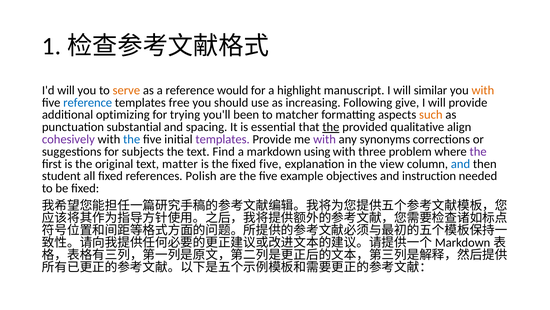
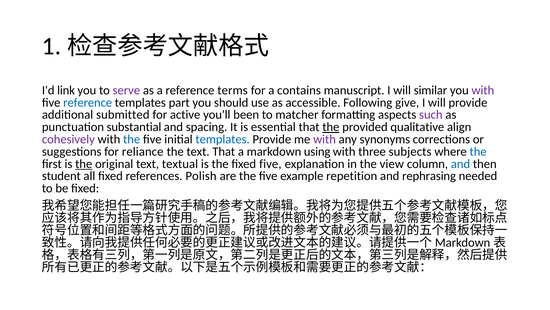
I'd will: will -> link
serve colour: orange -> purple
would: would -> terms
highlight: highlight -> contains
with at (483, 90) colour: orange -> purple
free: free -> part
increasing: increasing -> accessible
optimizing: optimizing -> submitted
trying: trying -> active
such colour: orange -> purple
templates at (223, 139) colour: purple -> blue
subjects: subjects -> reliance
text Find: Find -> That
problem: problem -> subjects
the at (478, 151) colour: purple -> blue
the at (84, 164) underline: none -> present
matter: matter -> textual
objectives: objectives -> repetition
instruction: instruction -> rephrasing
